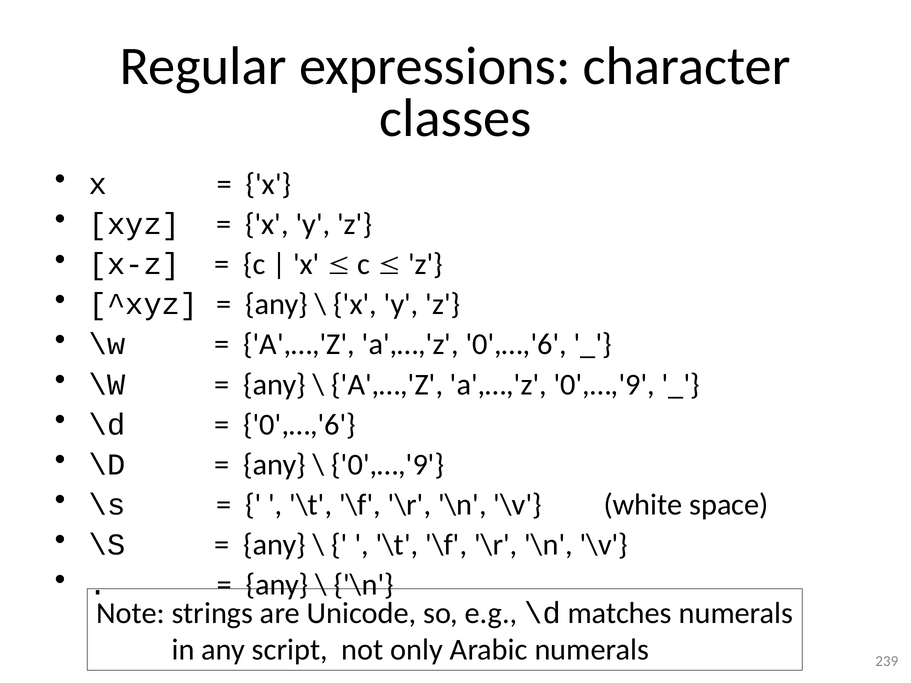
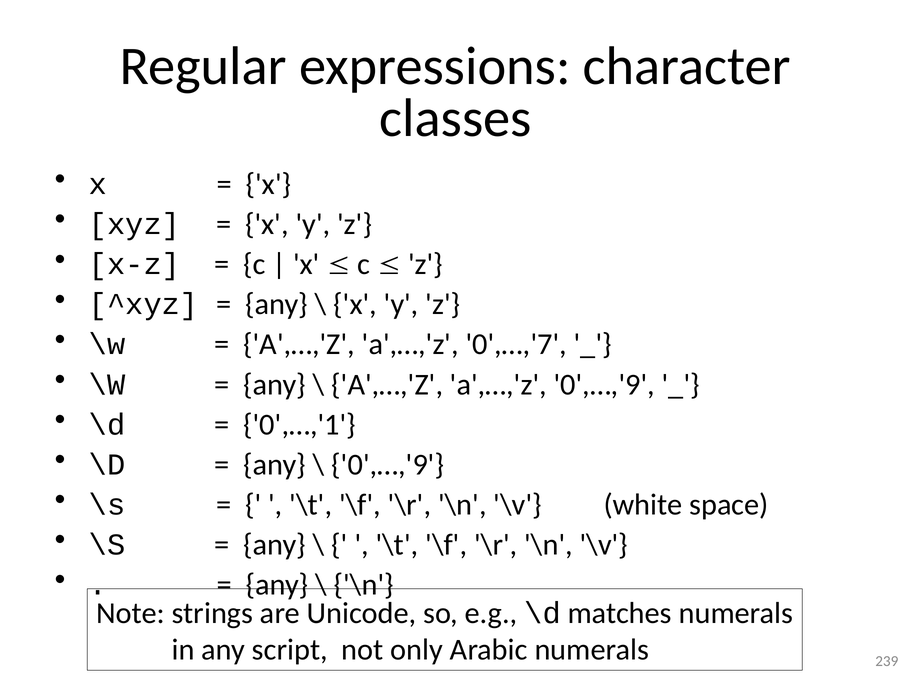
a',…,'z 0',…,'6: 0',…,'6 -> 0',…,'7
0',…,'6 at (300, 425): 0',…,'6 -> 0',…,'1
